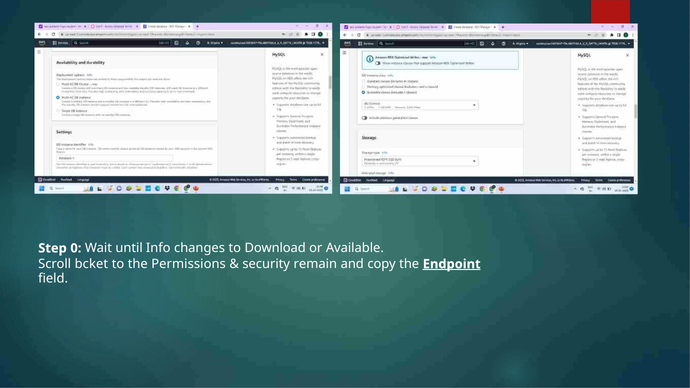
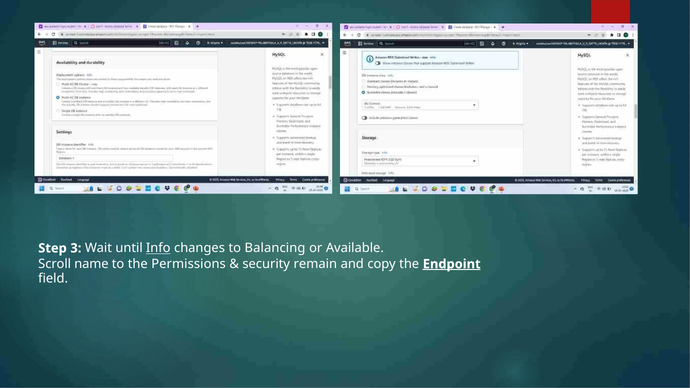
0: 0 -> 3
Info underline: none -> present
Download: Download -> Balancing
bcket: bcket -> name
